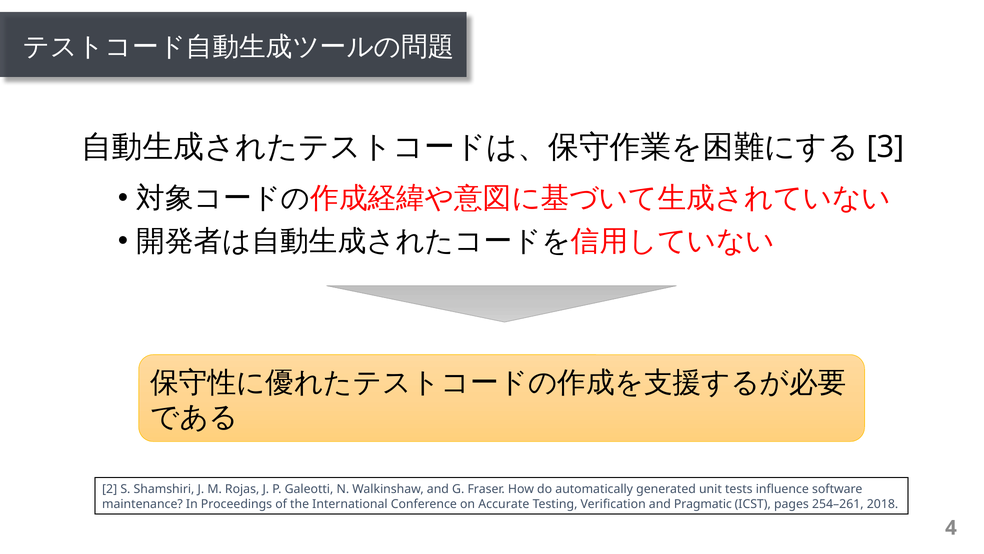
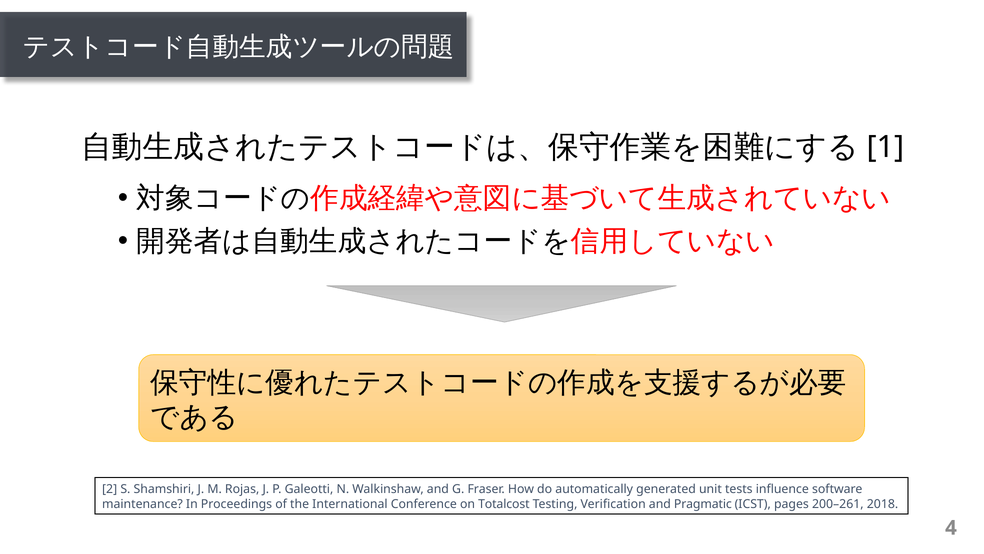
3: 3 -> 1
Accurate: Accurate -> Totalcost
254–261: 254–261 -> 200–261
